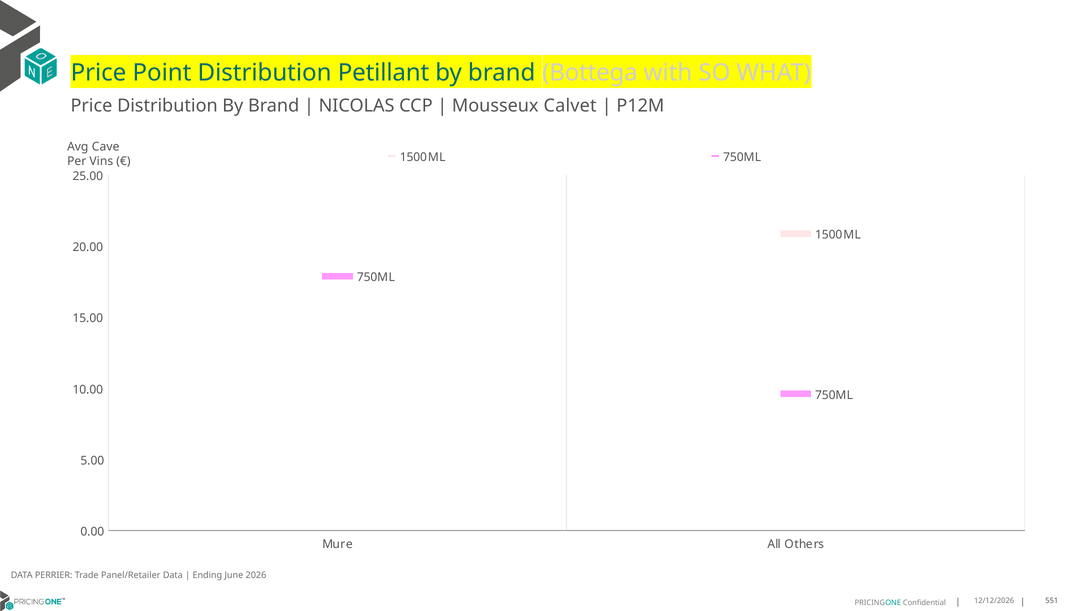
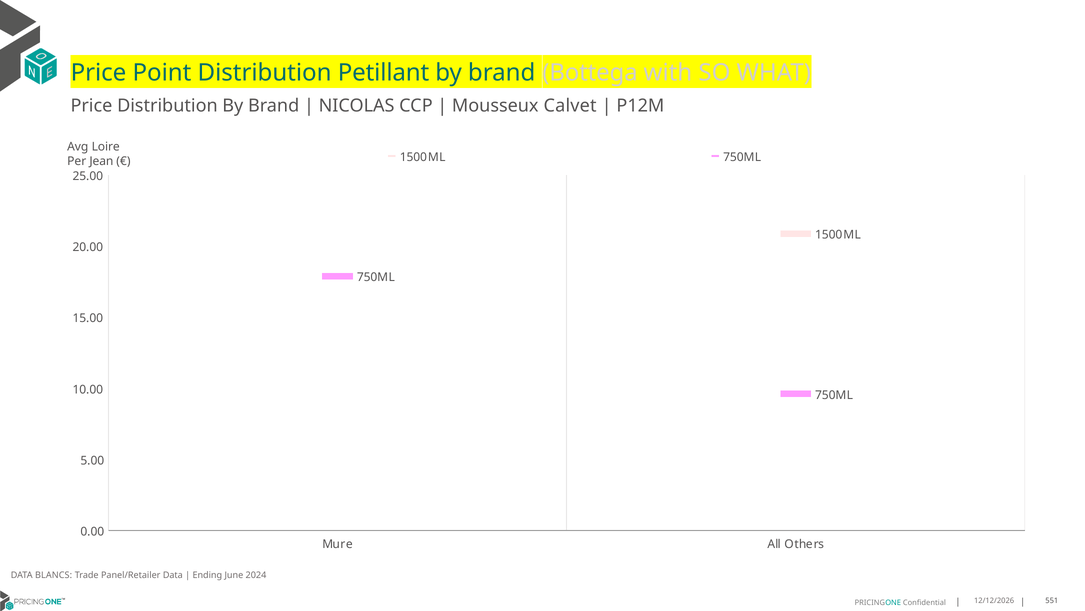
Cave: Cave -> Loire
Vins: Vins -> Jean
PERRIER: PERRIER -> BLANCS
2026: 2026 -> 2024
